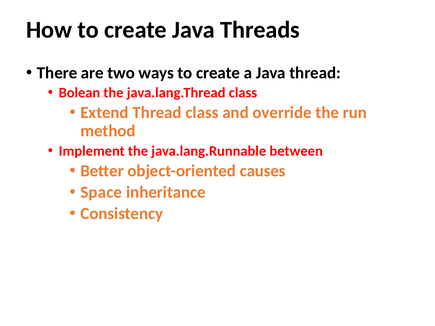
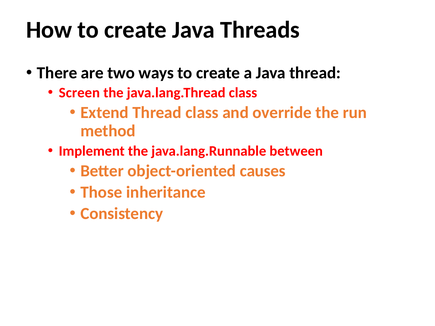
Bolean: Bolean -> Screen
Space: Space -> Those
